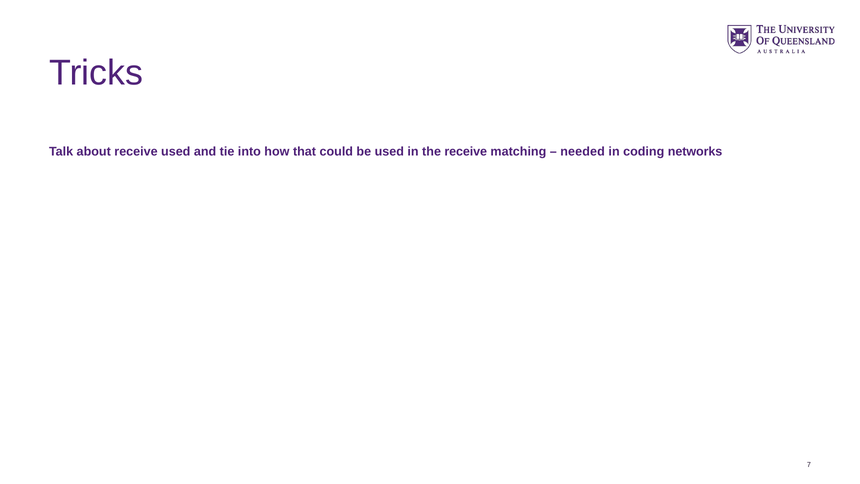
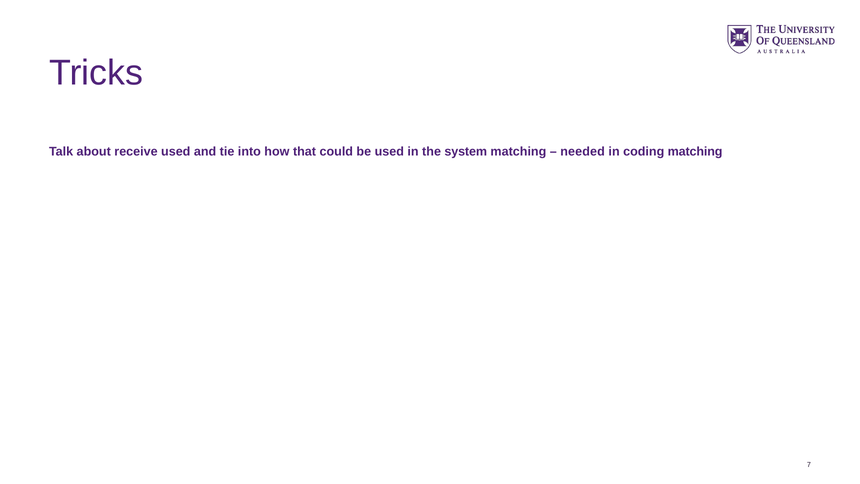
the receive: receive -> system
coding networks: networks -> matching
